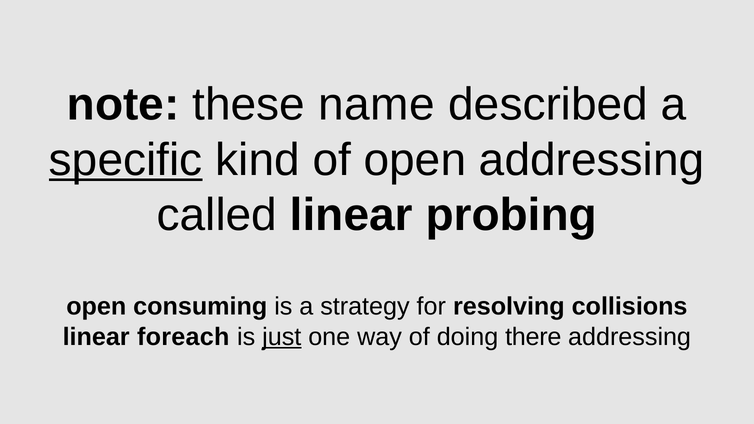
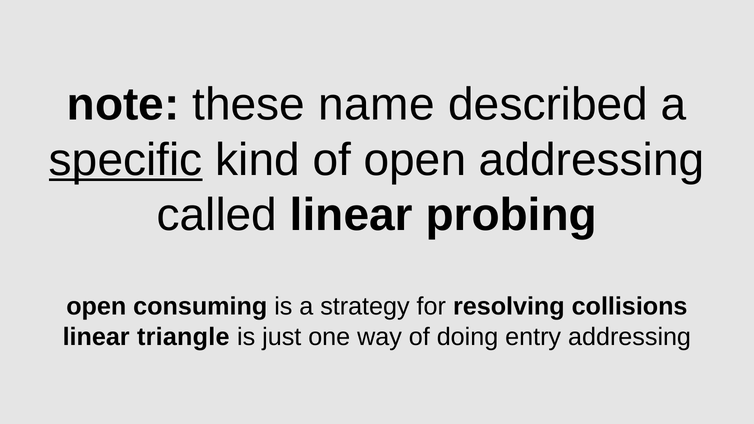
foreach: foreach -> triangle
just underline: present -> none
there: there -> entry
